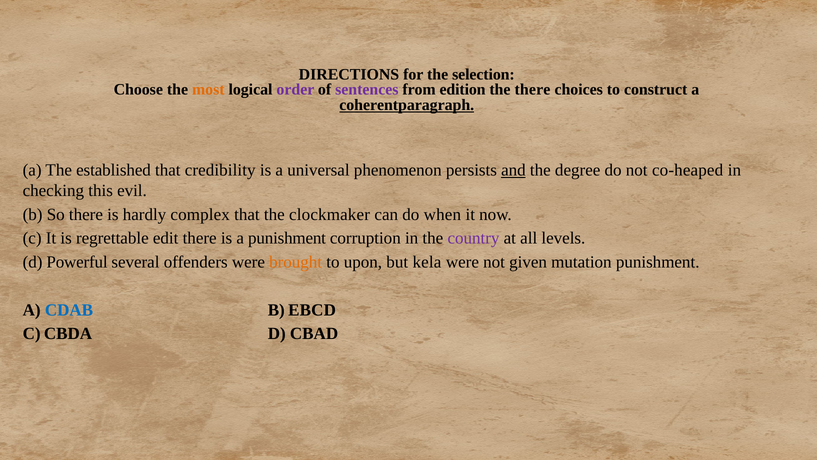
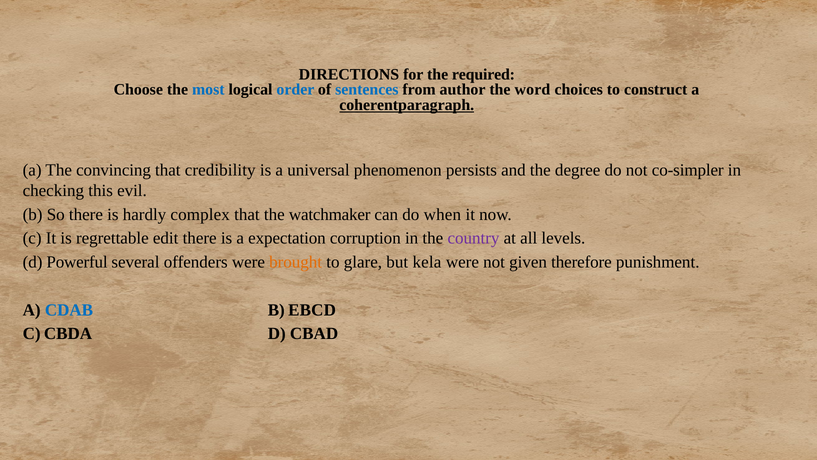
selection: selection -> required
most colour: orange -> blue
order colour: purple -> blue
sentences colour: purple -> blue
edition: edition -> author
the there: there -> word
established: established -> convincing
and underline: present -> none
co-heaped: co-heaped -> co-simpler
clockmaker: clockmaker -> watchmaker
a punishment: punishment -> expectation
upon: upon -> glare
mutation: mutation -> therefore
